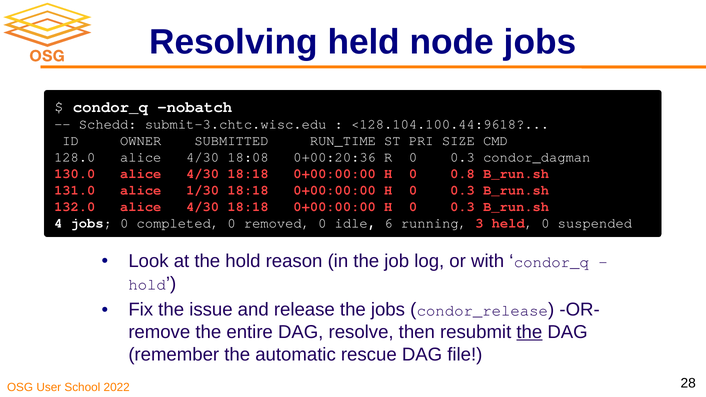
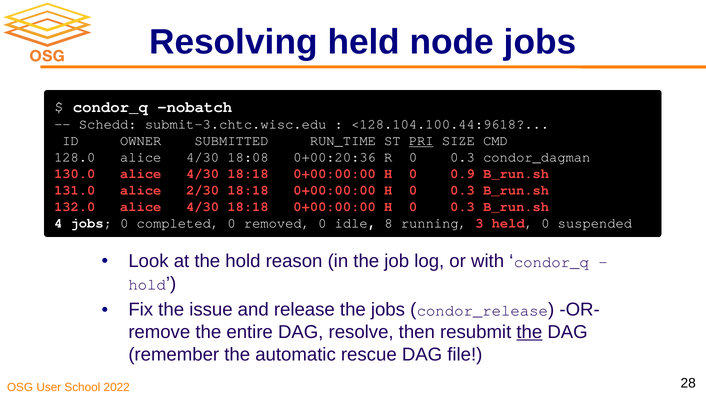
PRI underline: none -> present
0.8: 0.8 -> 0.9
1/30: 1/30 -> 2/30
6: 6 -> 8
